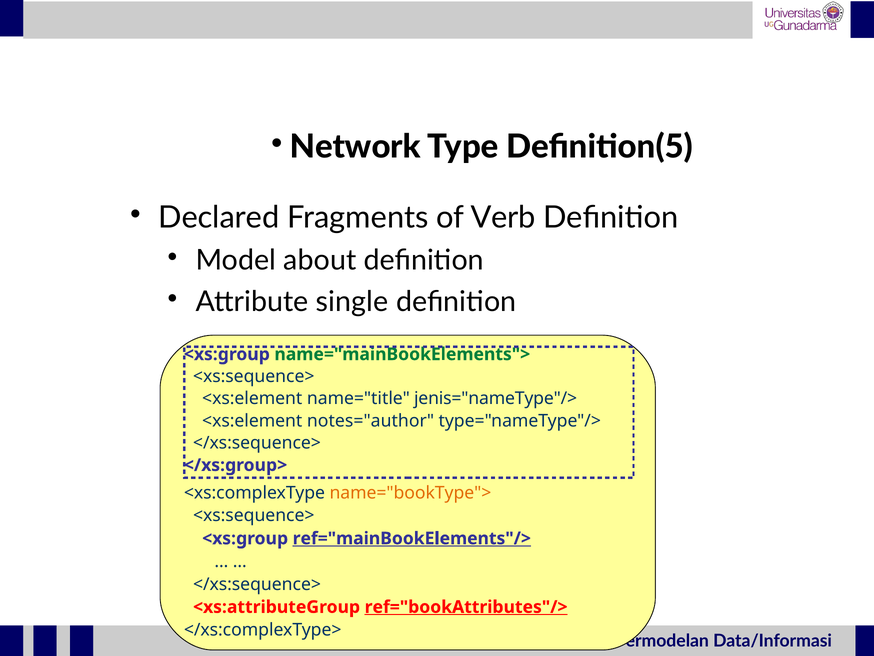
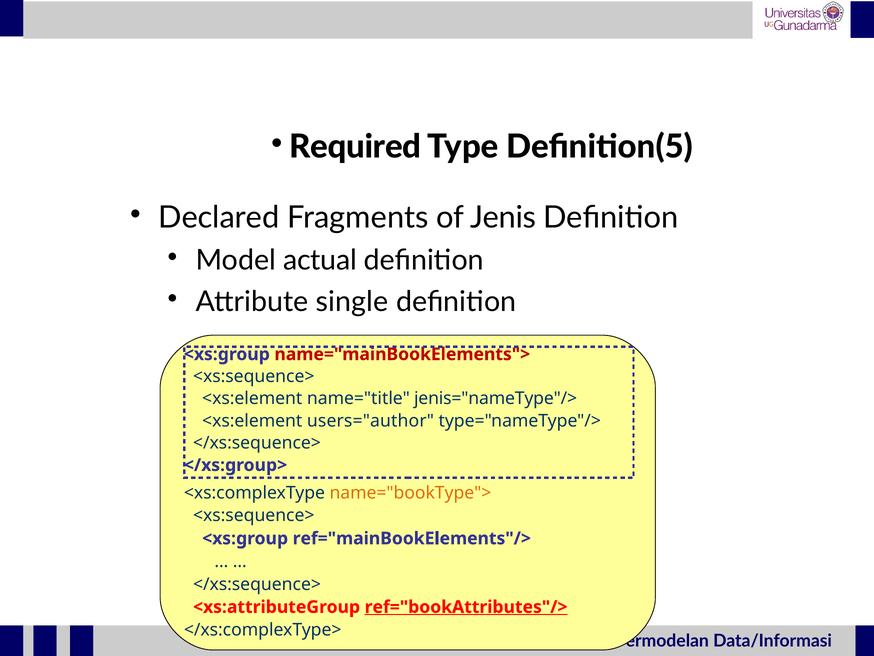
Network: Network -> Required
Verb: Verb -> Jenis
about: about -> actual
name="mainBookElements"> colour: green -> red
notes="author: notes="author -> users="author
ref="mainBookElements"/> underline: present -> none
